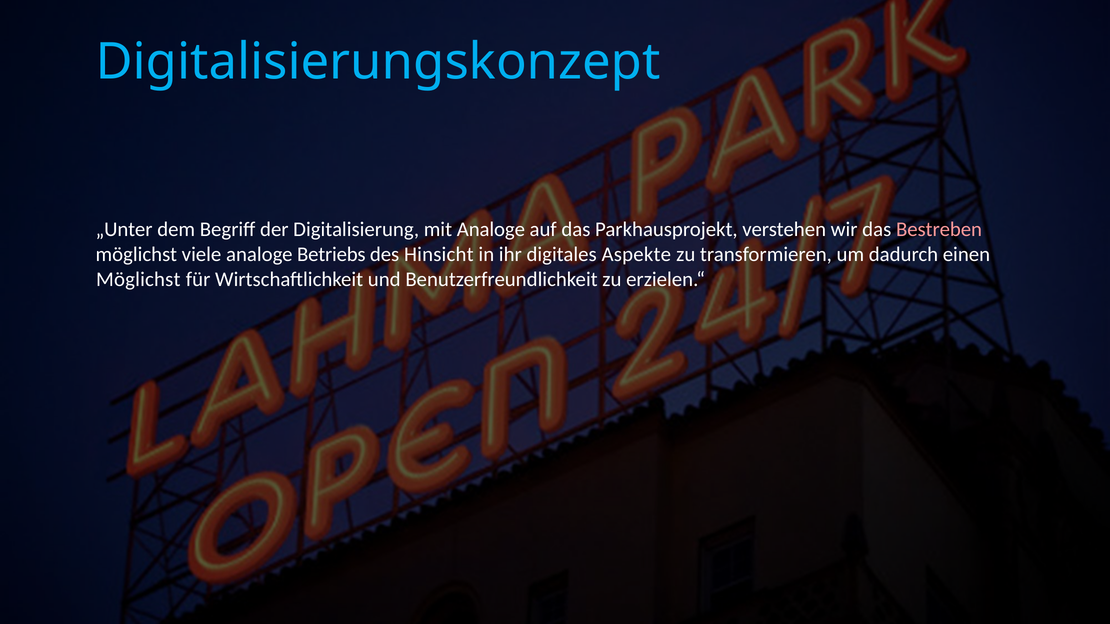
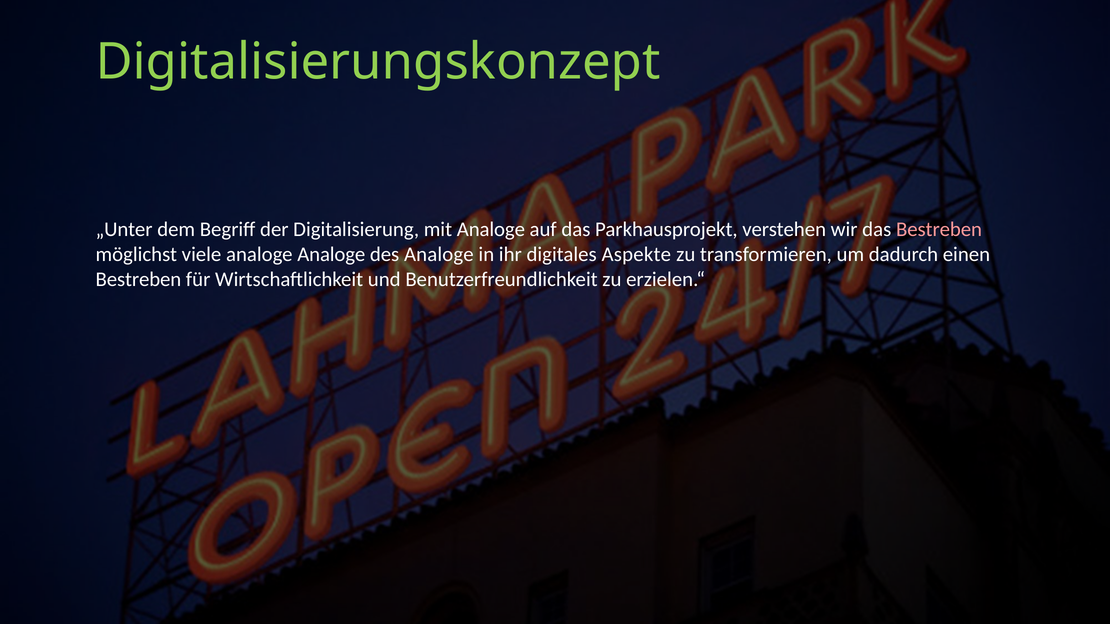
Digitalisierungskonzept colour: light blue -> light green
analoge Betriebs: Betriebs -> Analoge
des Hinsicht: Hinsicht -> Analoge
Möglichst at (138, 280): Möglichst -> Bestreben
